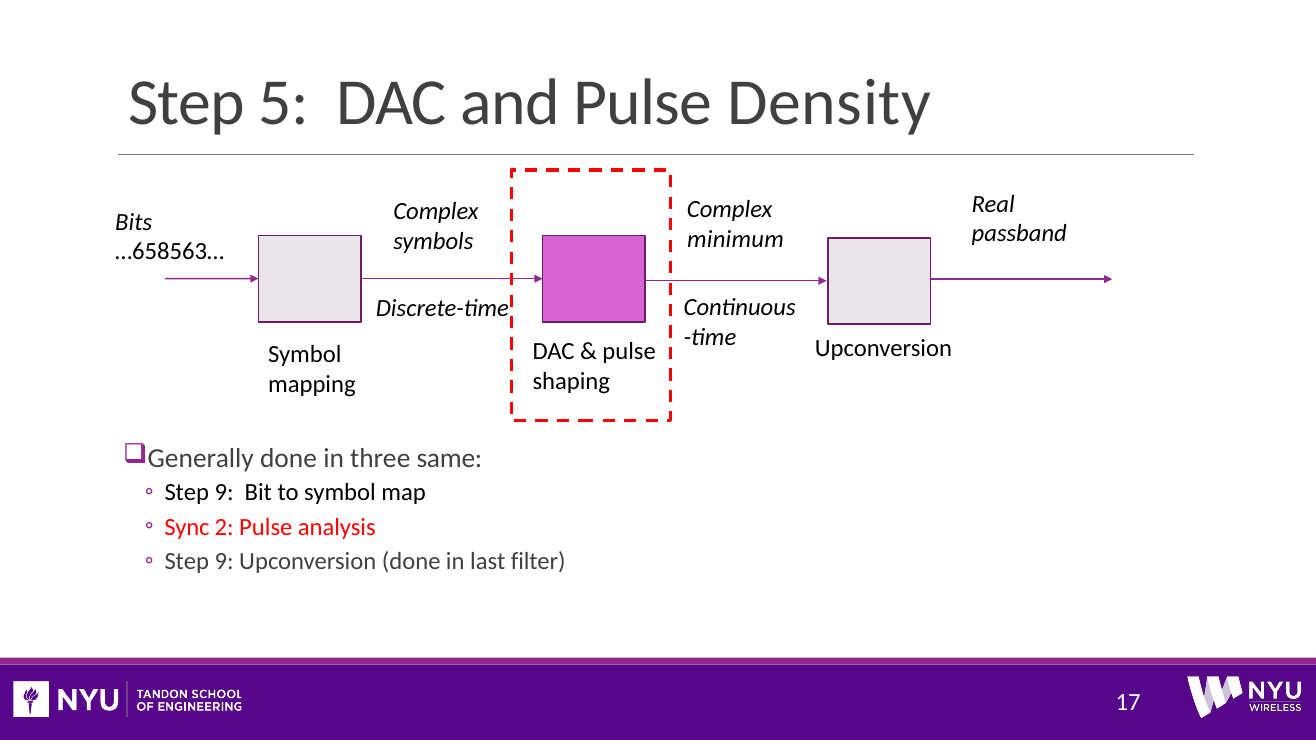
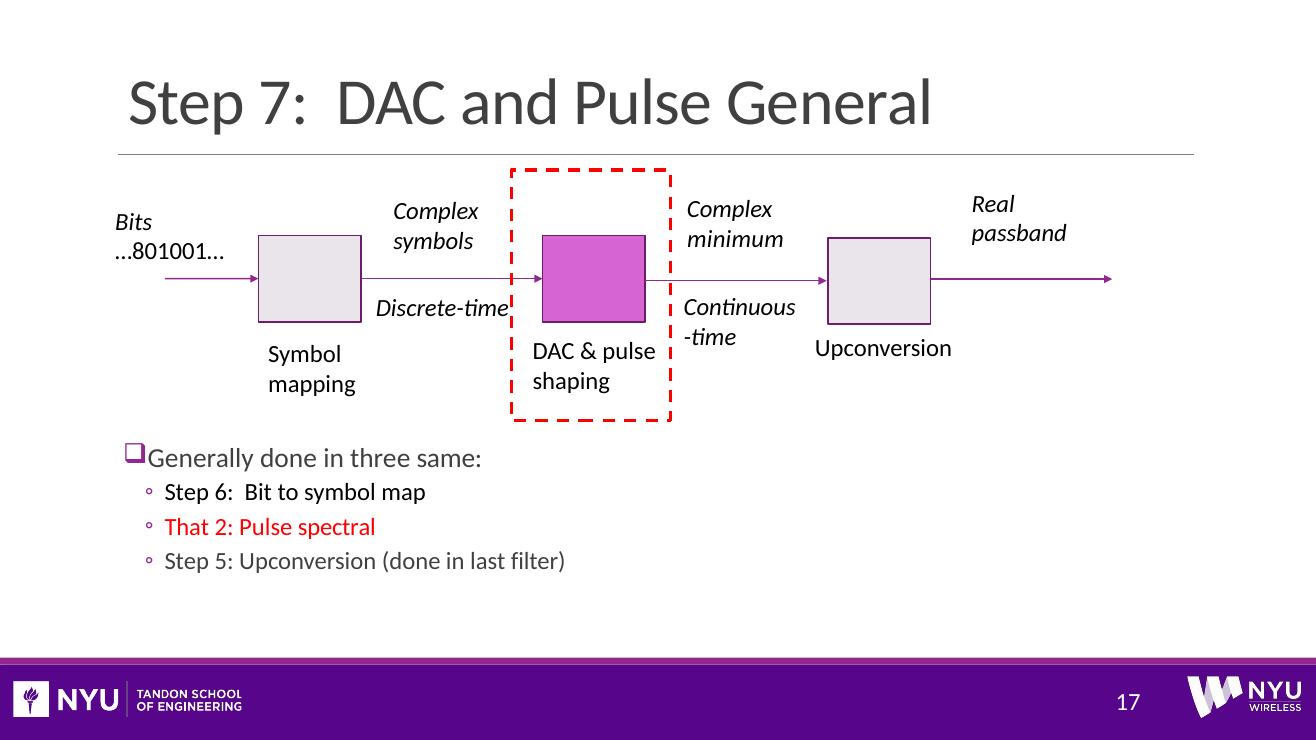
5: 5 -> 7
Density: Density -> General
…658563…: …658563… -> …801001…
9 at (224, 492): 9 -> 6
Sync: Sync -> That
analysis: analysis -> spectral
9 at (224, 562): 9 -> 5
